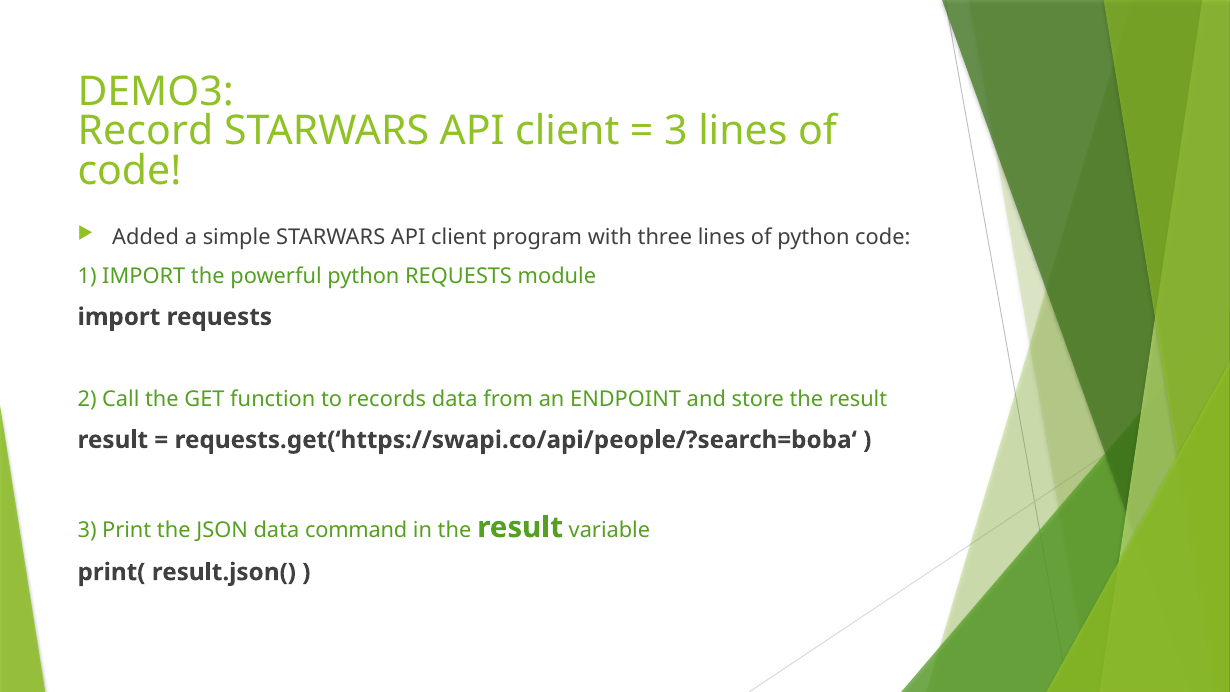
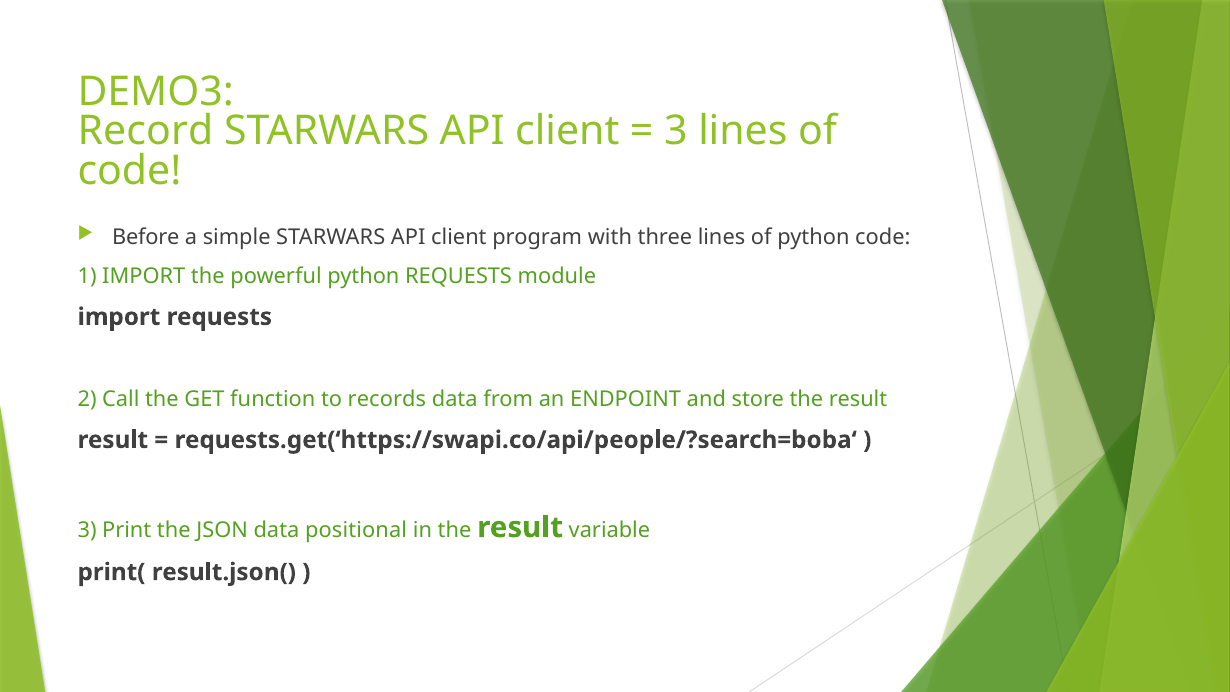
Added: Added -> Before
command: command -> positional
